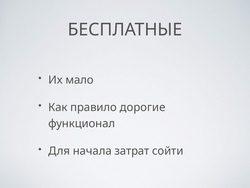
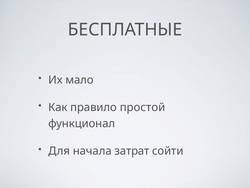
дорогие: дорогие -> простой
